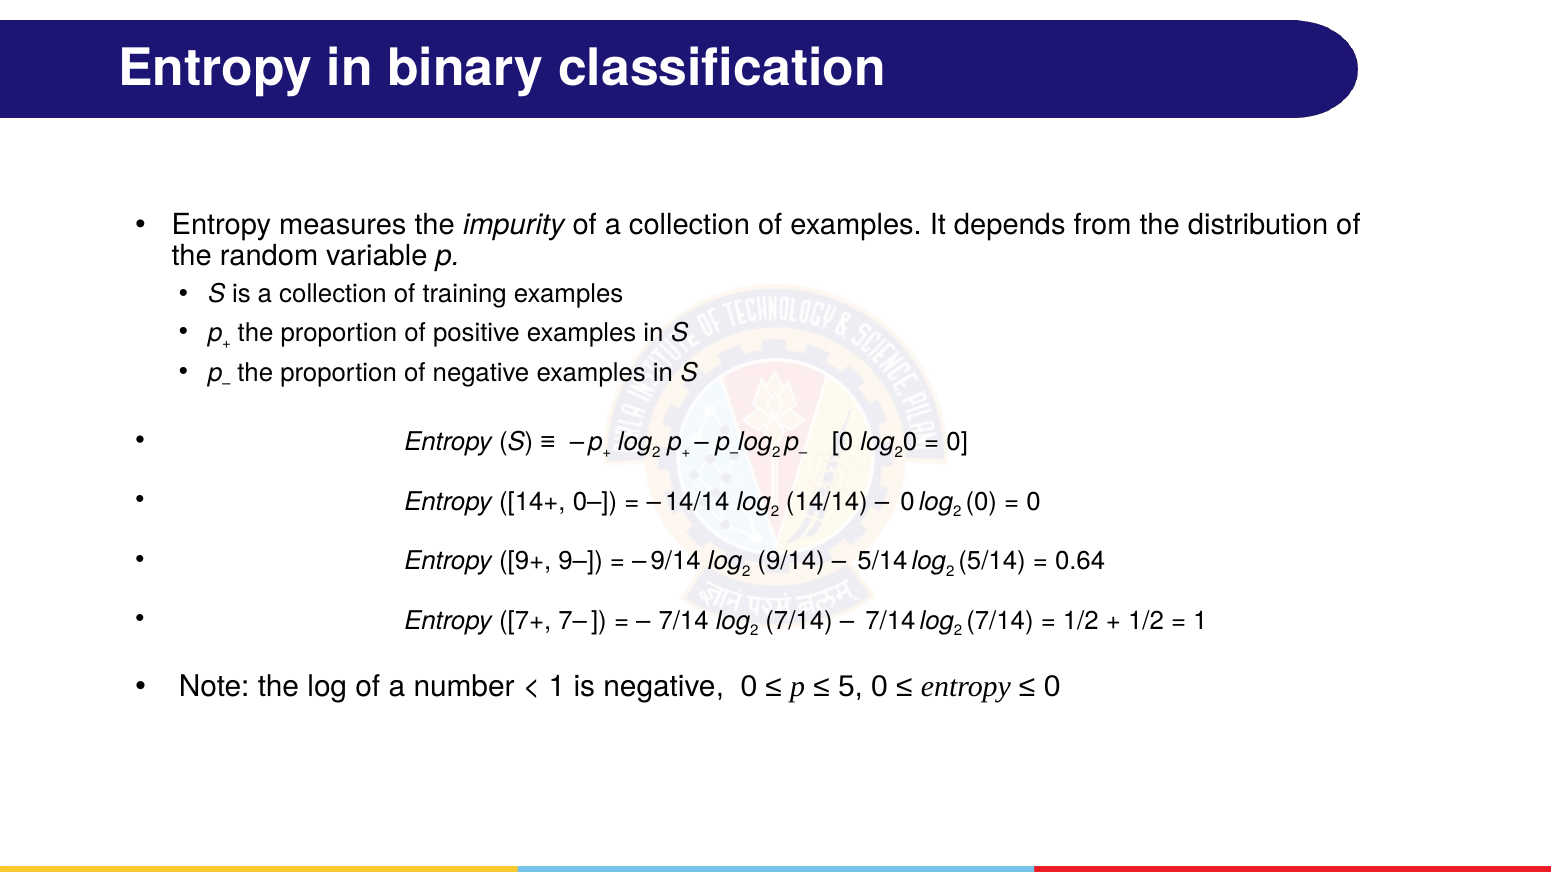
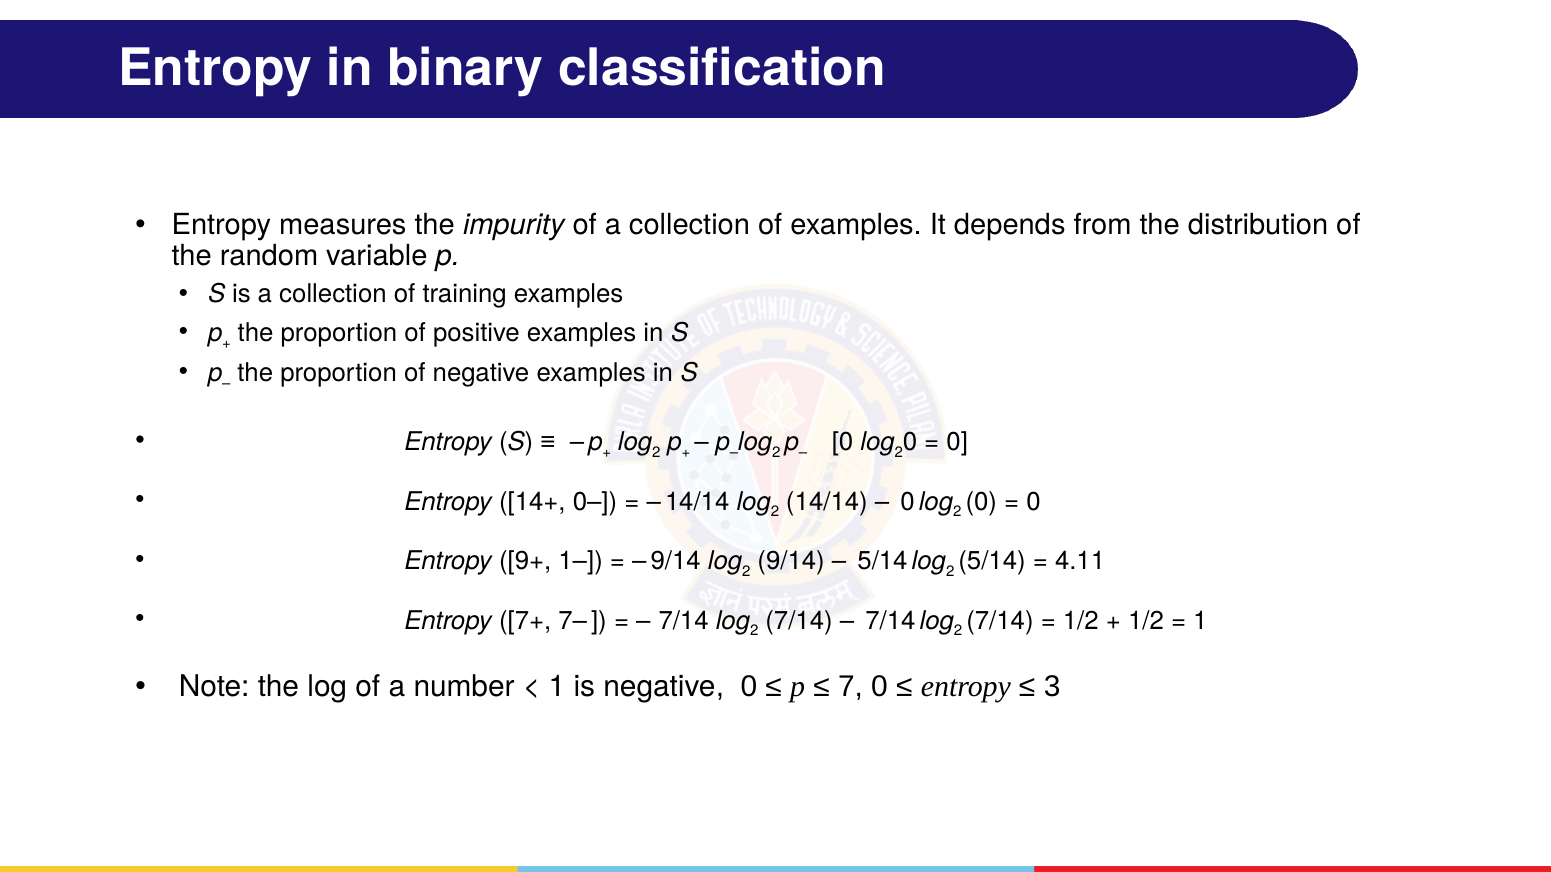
9–: 9– -> 1–
0.64: 0.64 -> 4.11
5: 5 -> 7
0 at (1052, 687): 0 -> 3
